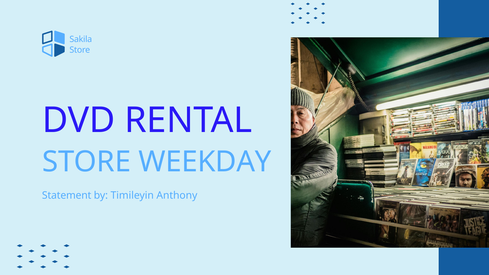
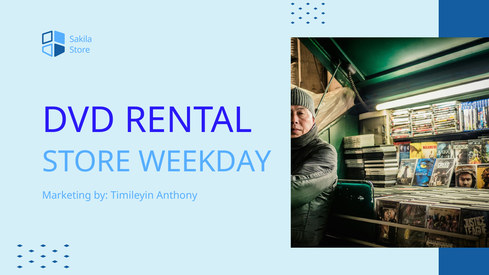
Statement: Statement -> Marketing
